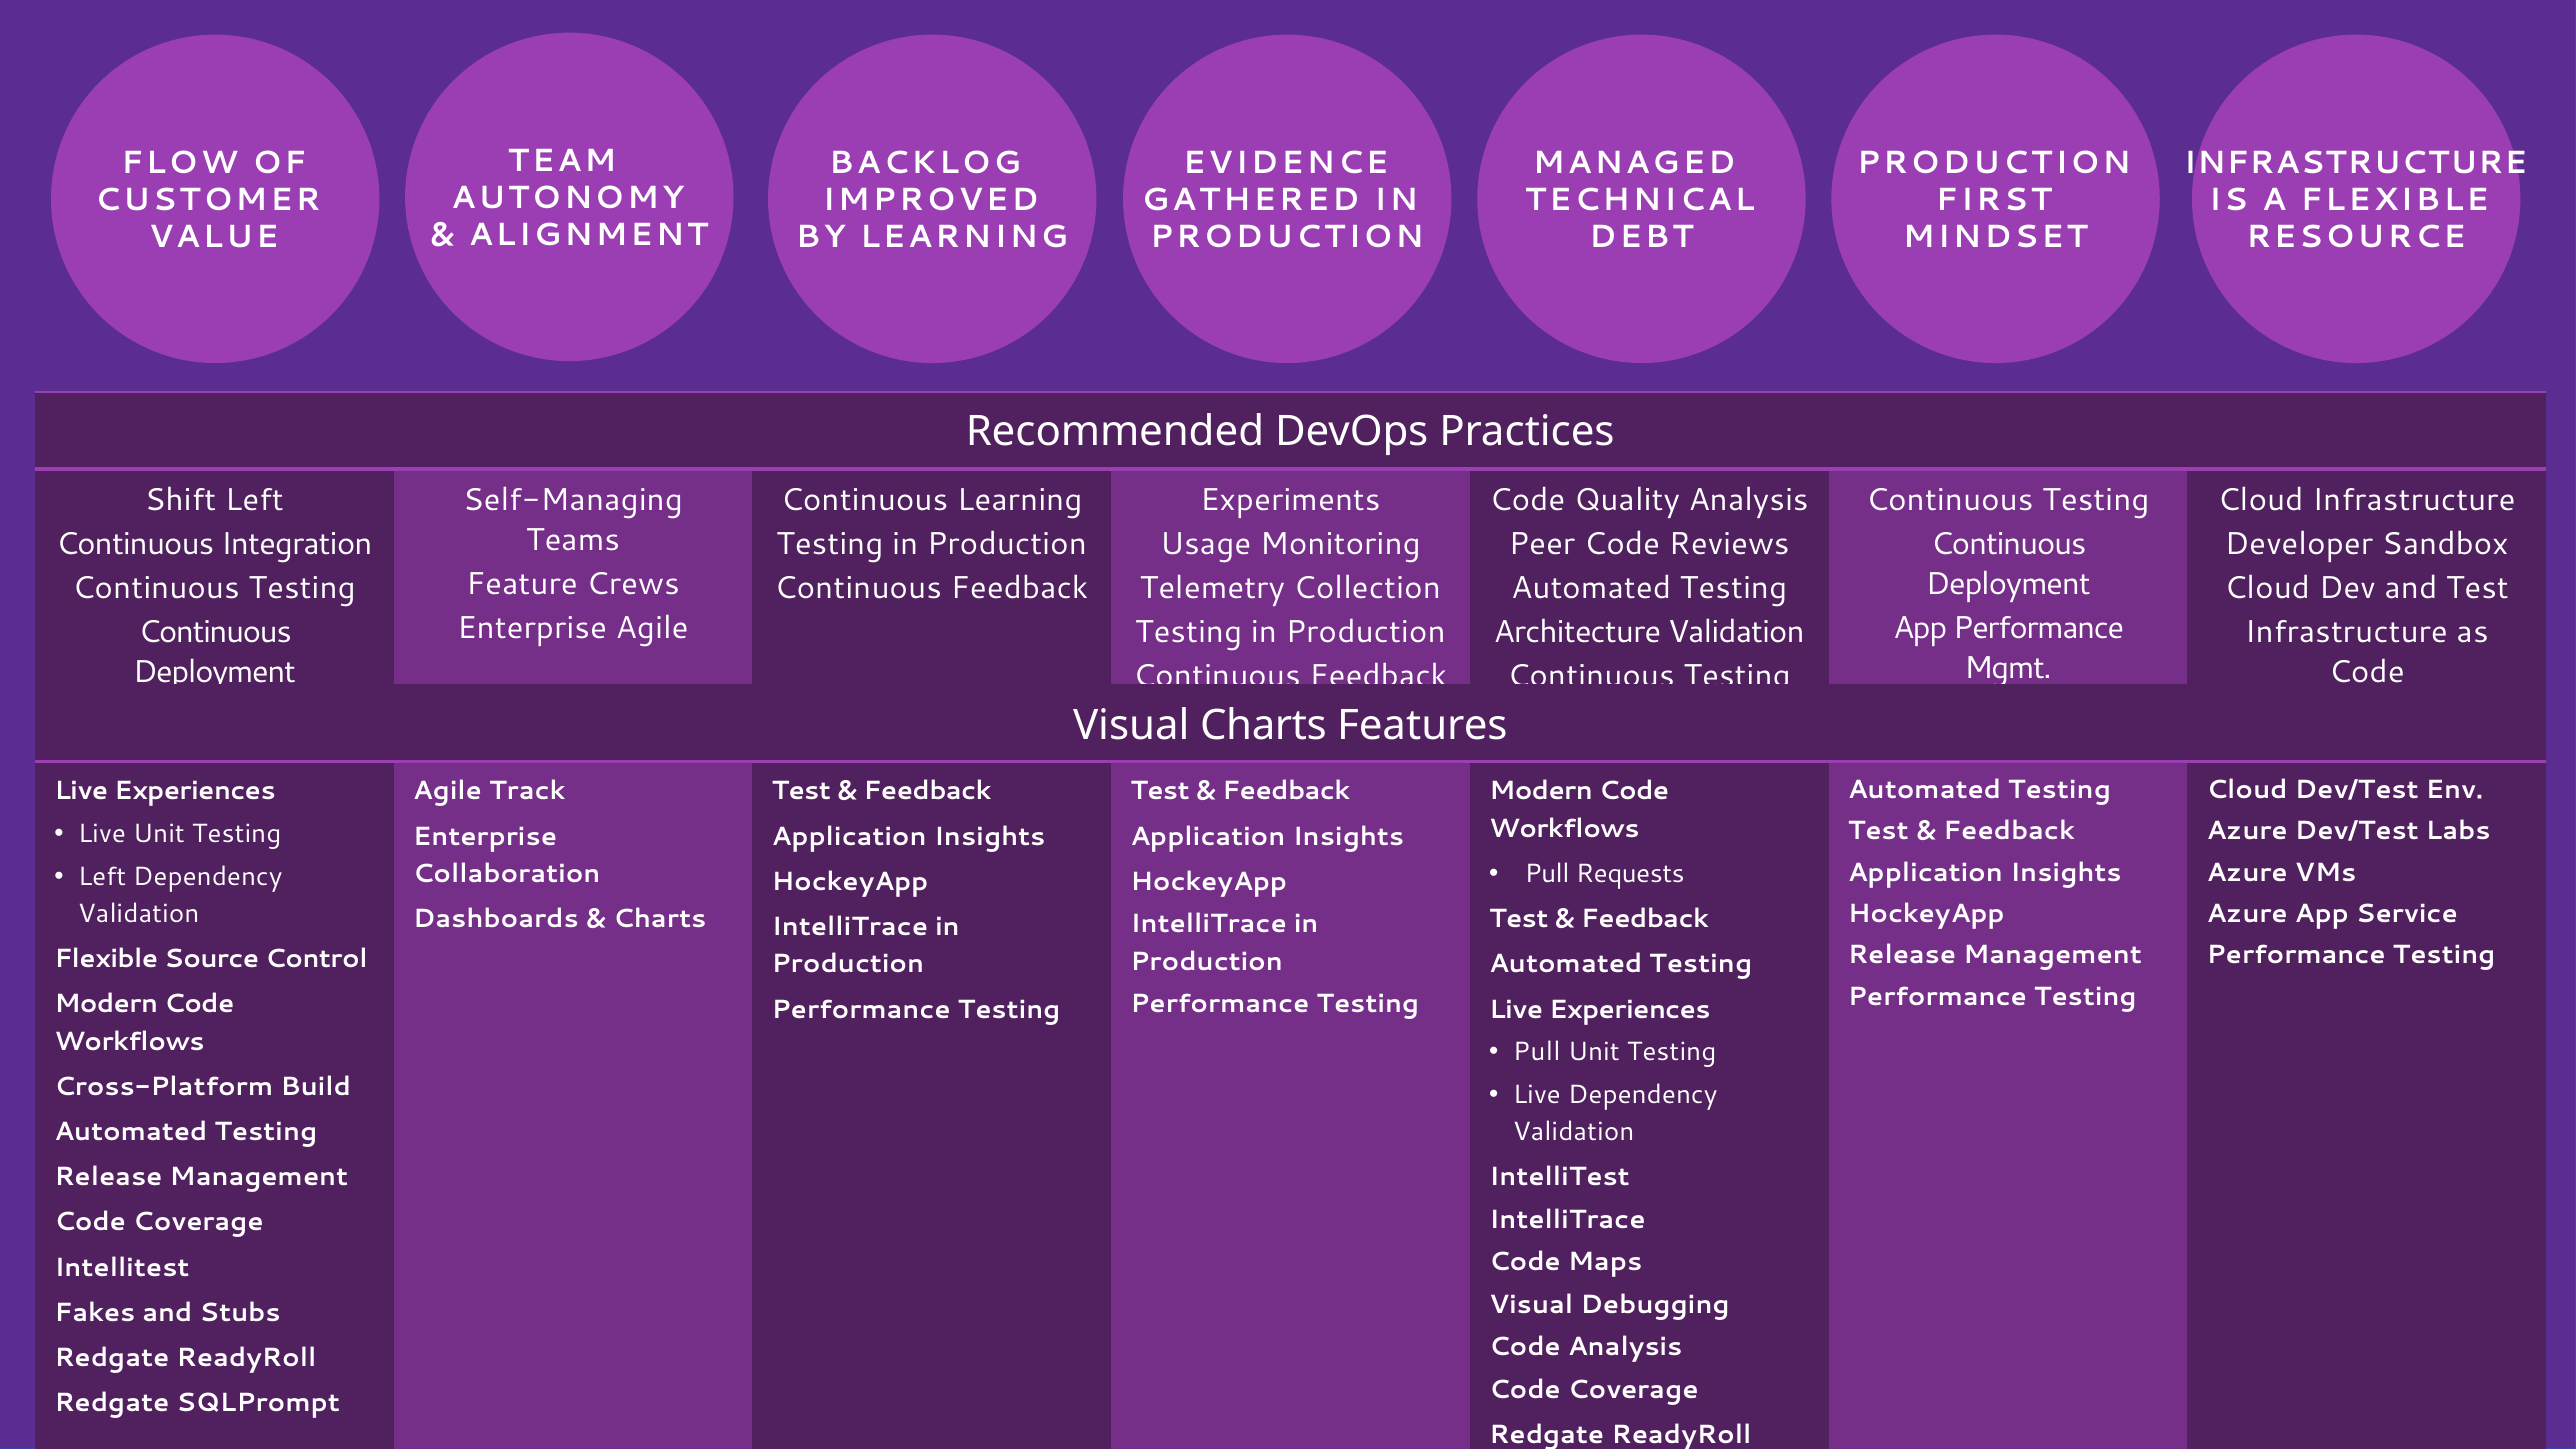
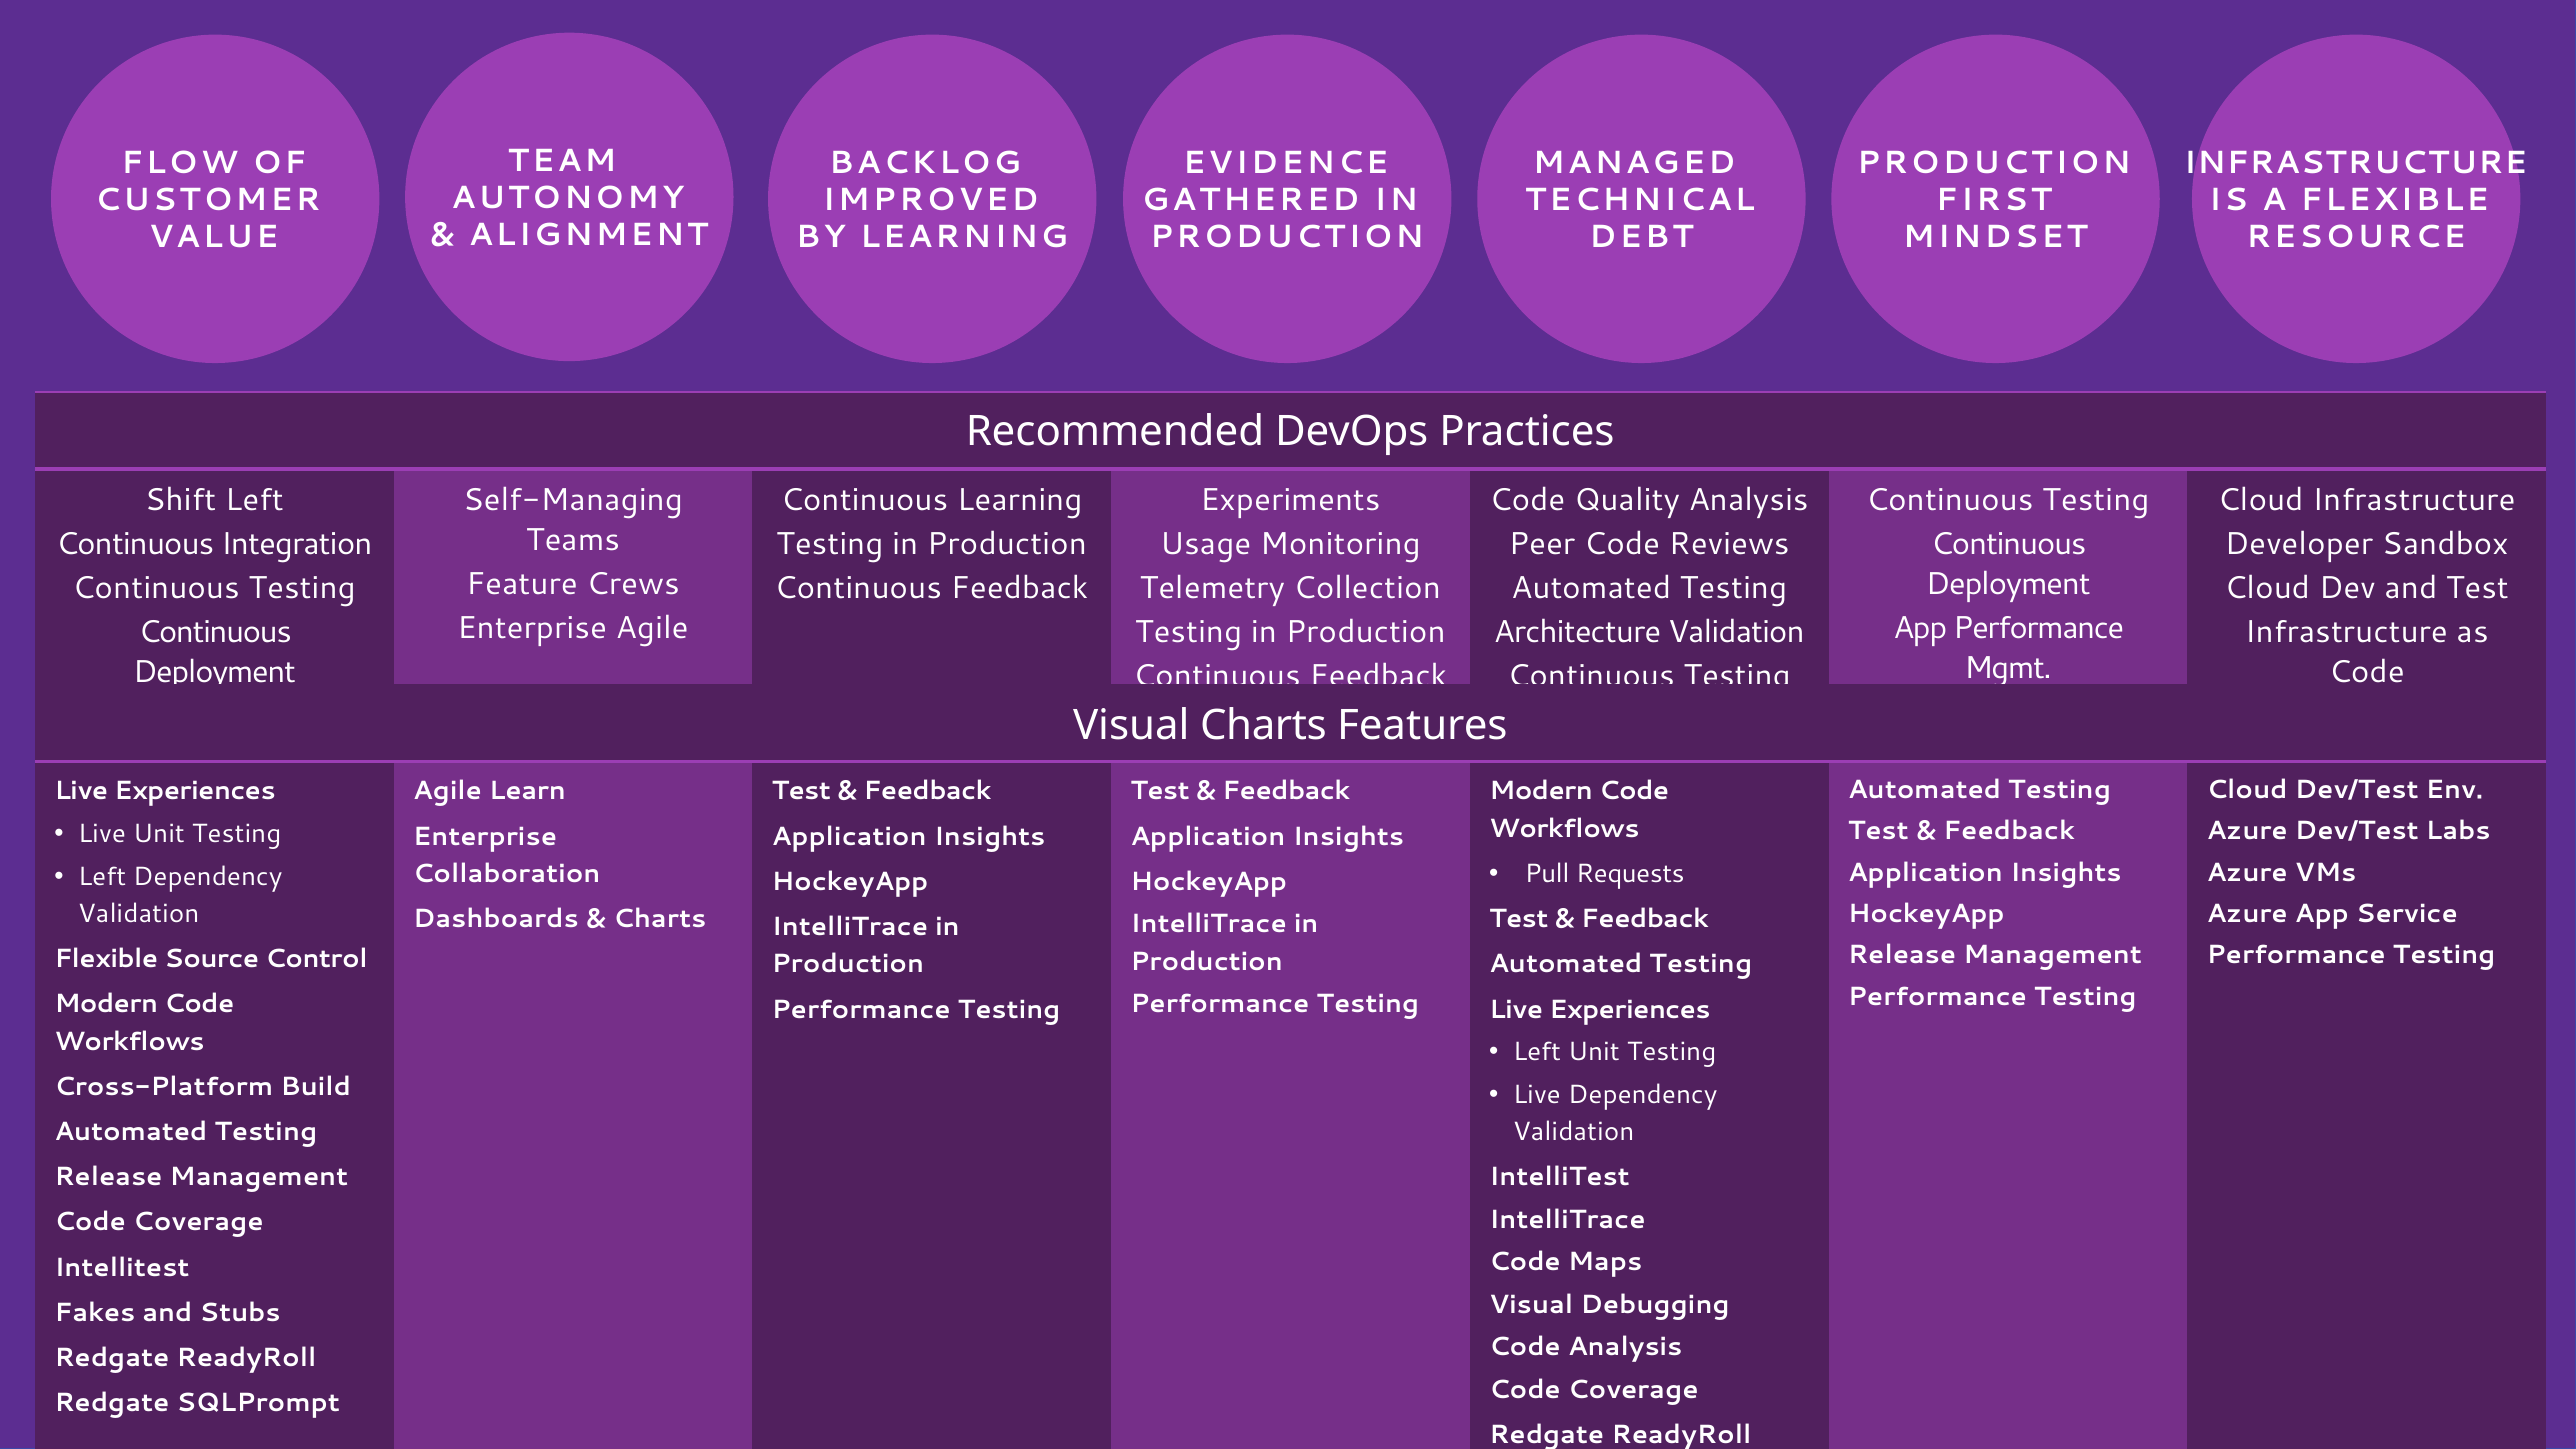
Track: Track -> Learn
Pull at (1537, 1052): Pull -> Left
